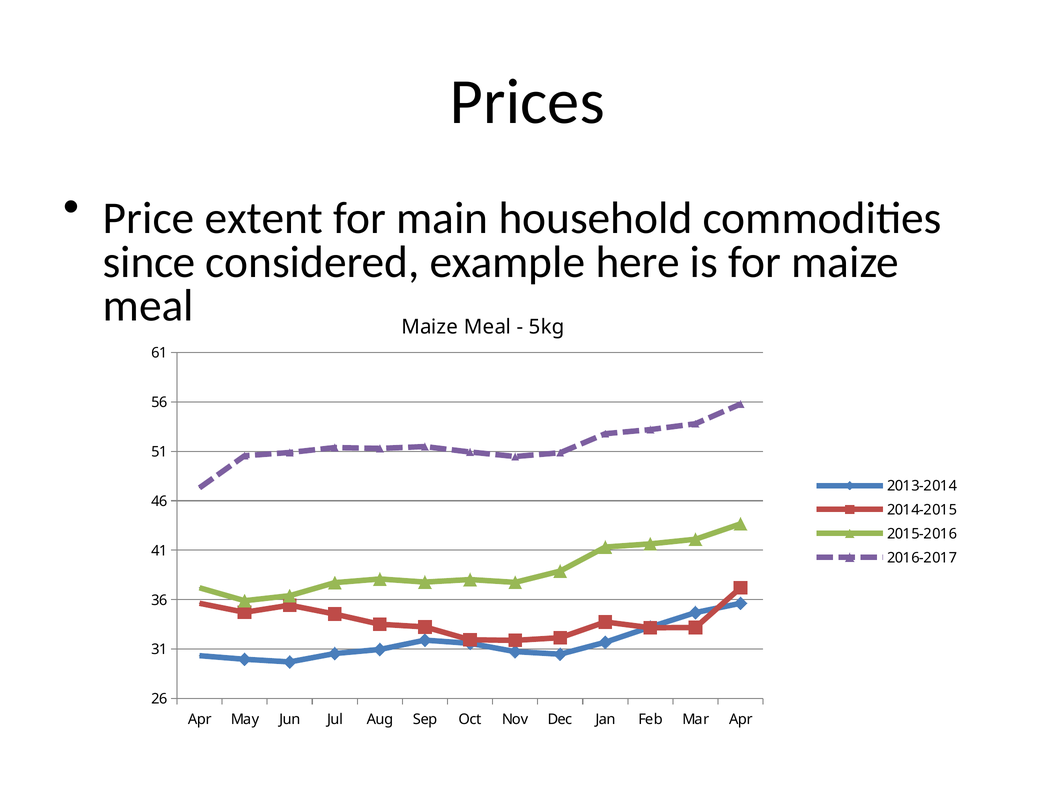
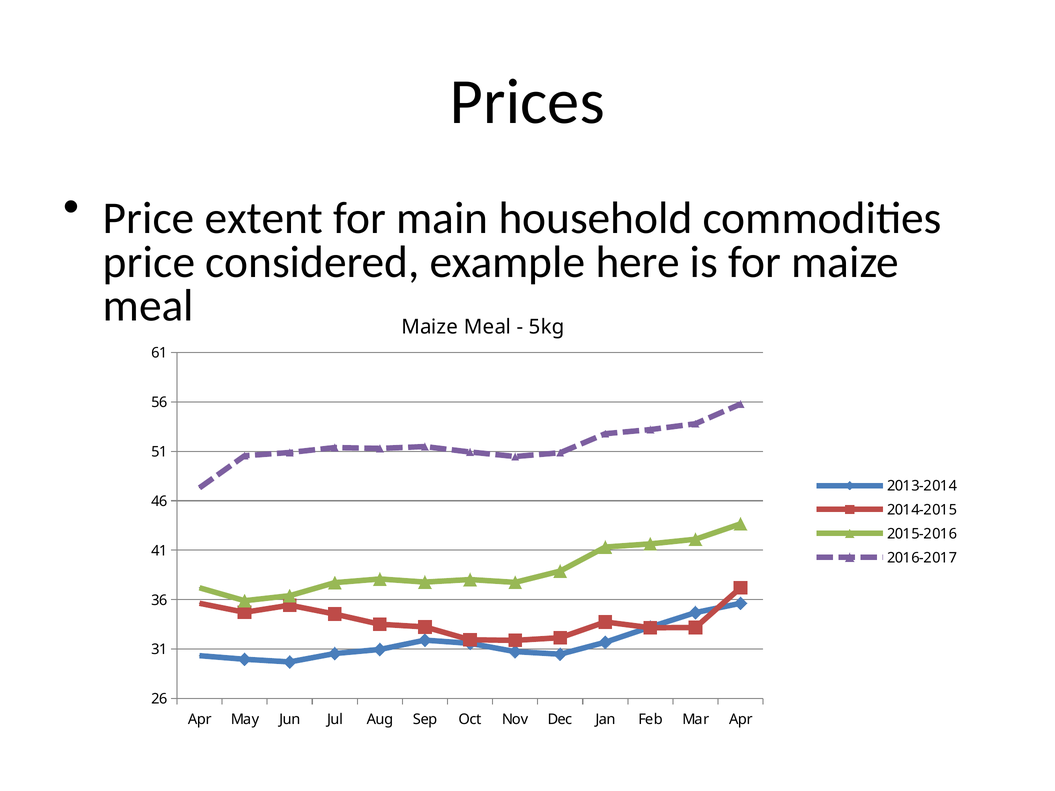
since at (149, 262): since -> price
